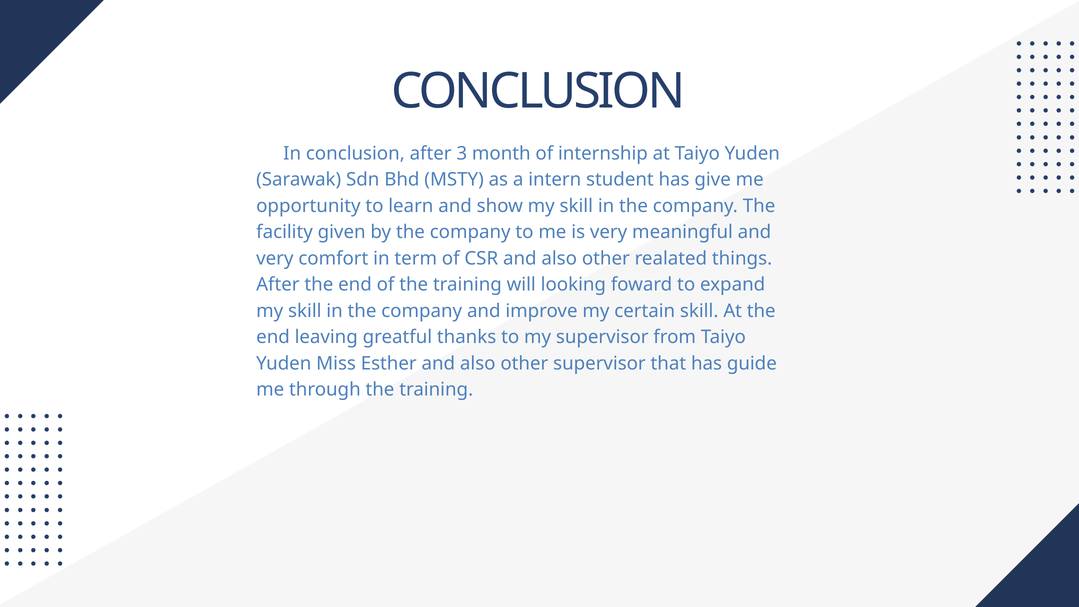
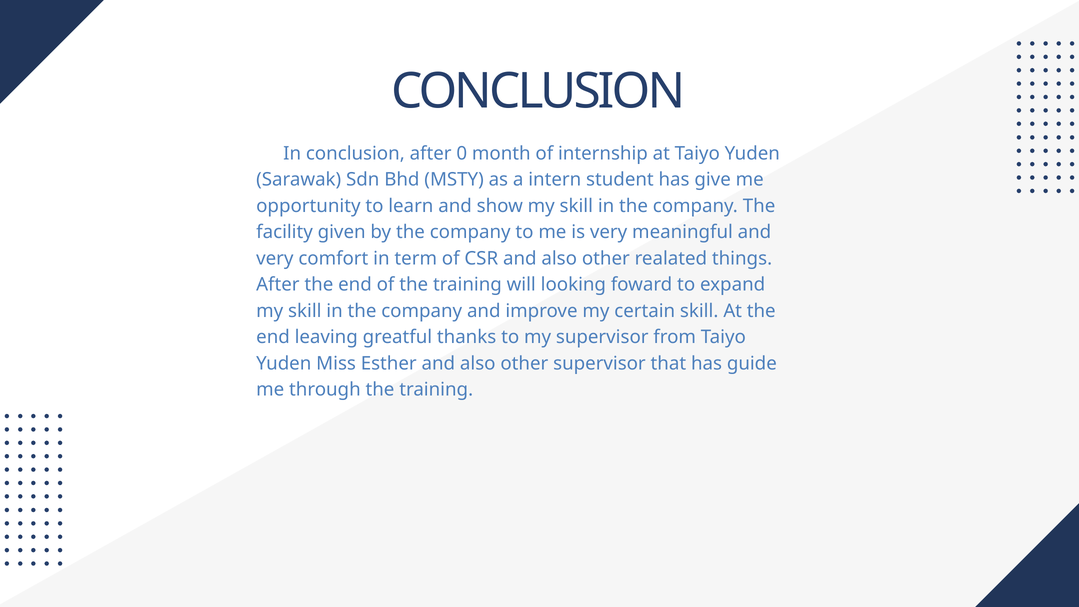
3: 3 -> 0
